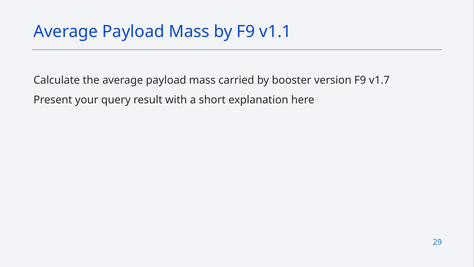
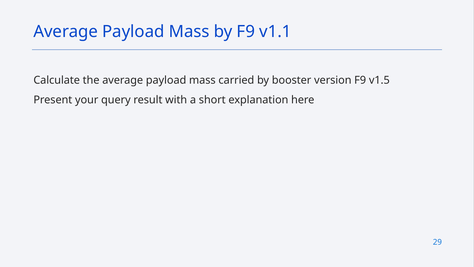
v1.7: v1.7 -> v1.5
